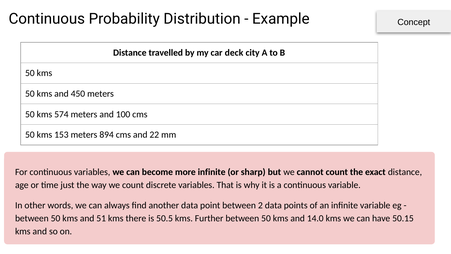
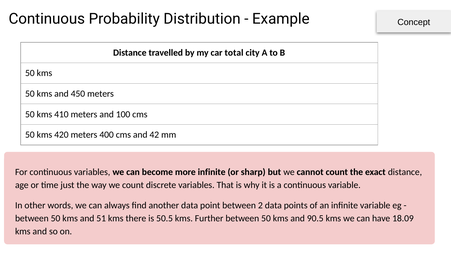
deck: deck -> total
574: 574 -> 410
153: 153 -> 420
894: 894 -> 400
22: 22 -> 42
14.0: 14.0 -> 90.5
50.15: 50.15 -> 18.09
